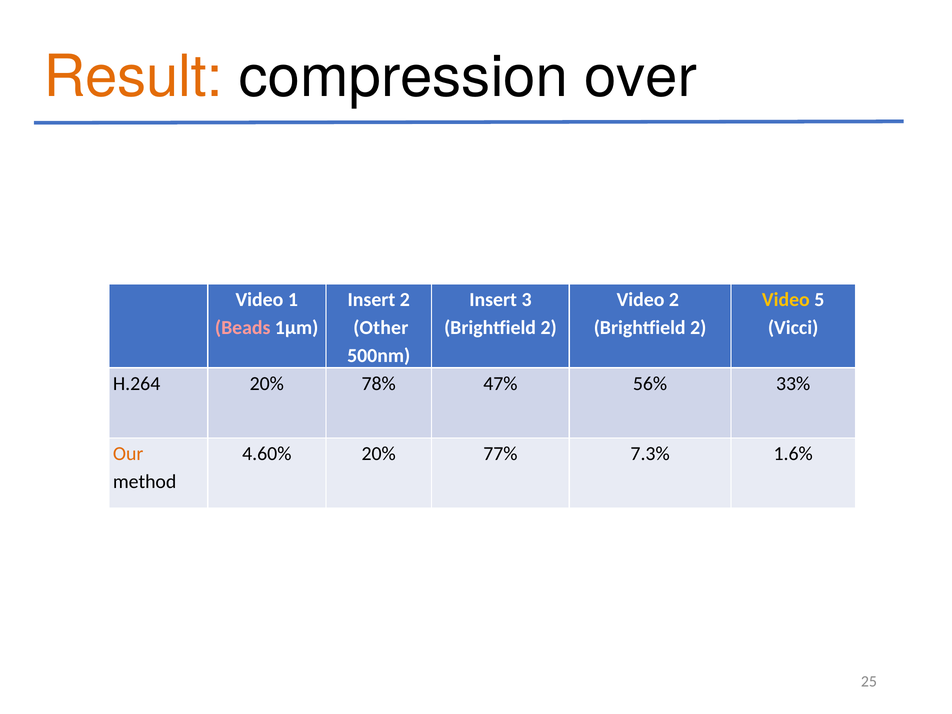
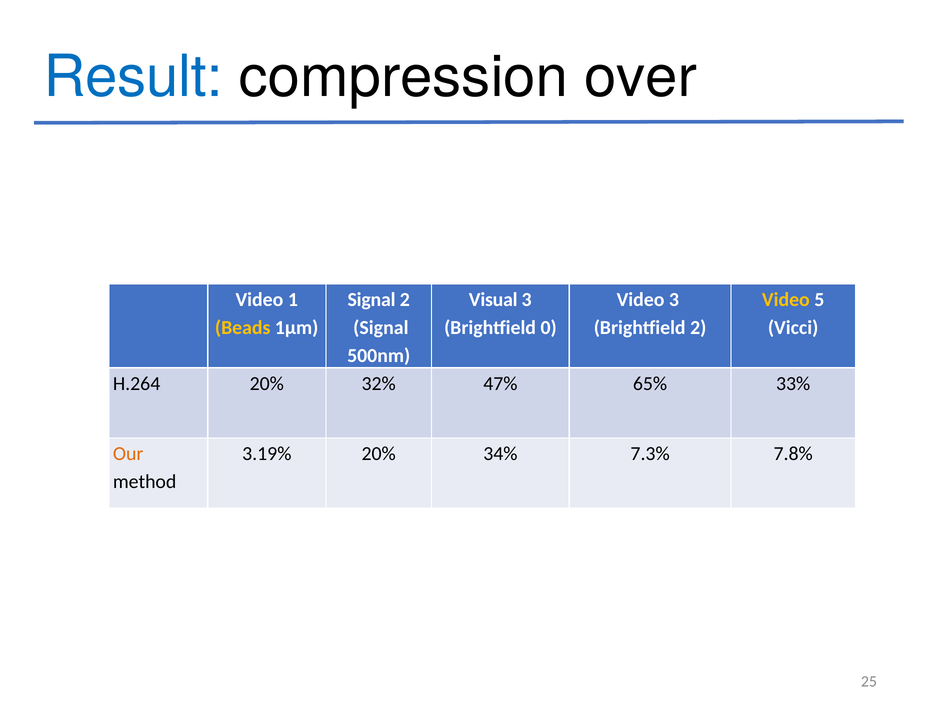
Result colour: orange -> blue
Insert at (371, 300): Insert -> Signal
Insert at (493, 300): Insert -> Visual
Video 2: 2 -> 3
Beads colour: pink -> yellow
Other at (381, 328): Other -> Signal
2 at (549, 328): 2 -> 0
78%: 78% -> 32%
56%: 56% -> 65%
4.60%: 4.60% -> 3.19%
77%: 77% -> 34%
1.6%: 1.6% -> 7.8%
